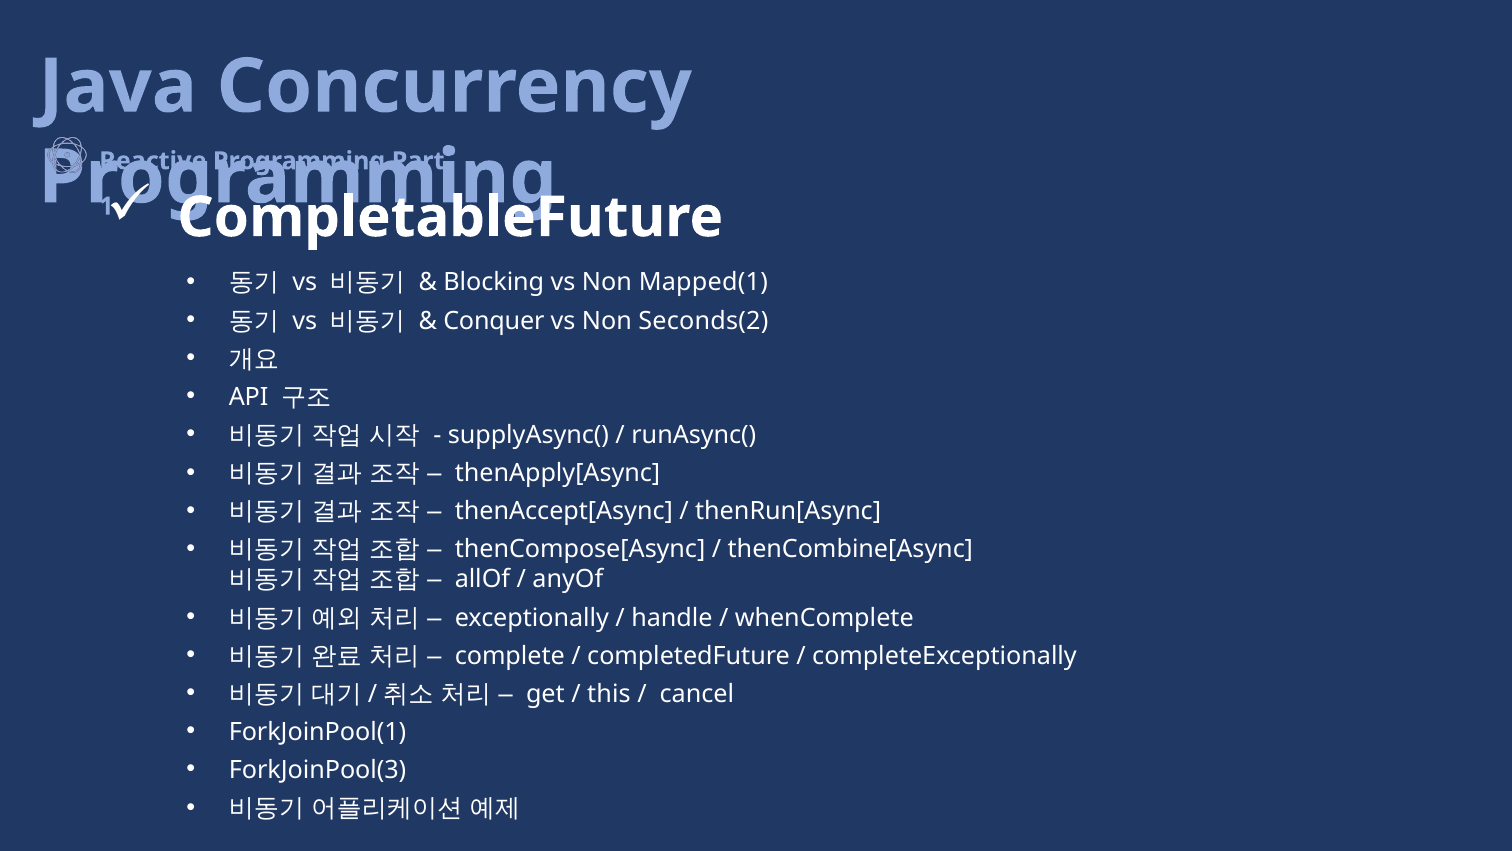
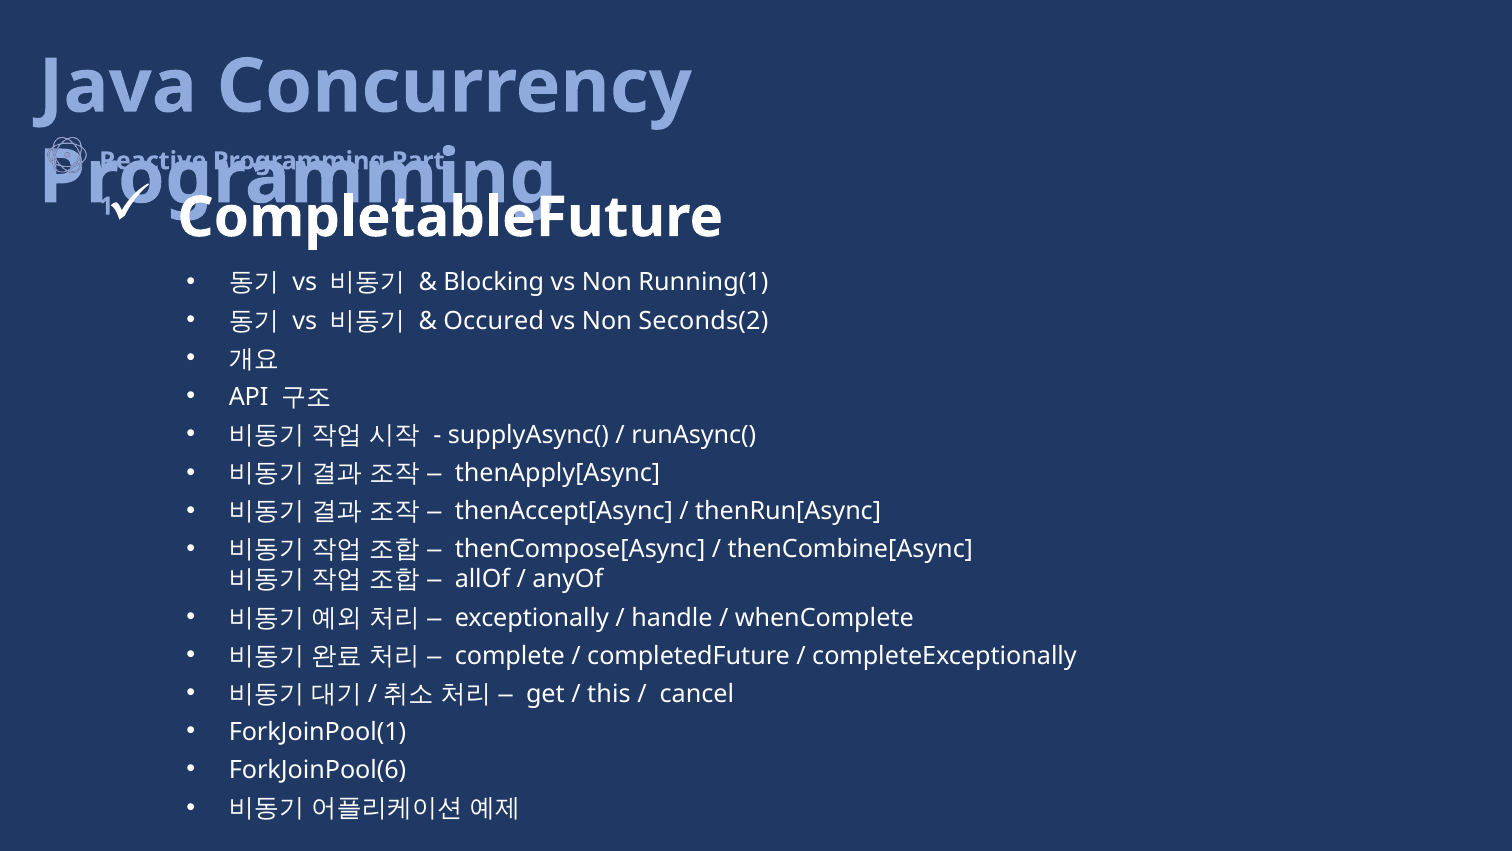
Mapped(1: Mapped(1 -> Running(1
Conquer: Conquer -> Occured
ForkJoinPool(3: ForkJoinPool(3 -> ForkJoinPool(6
